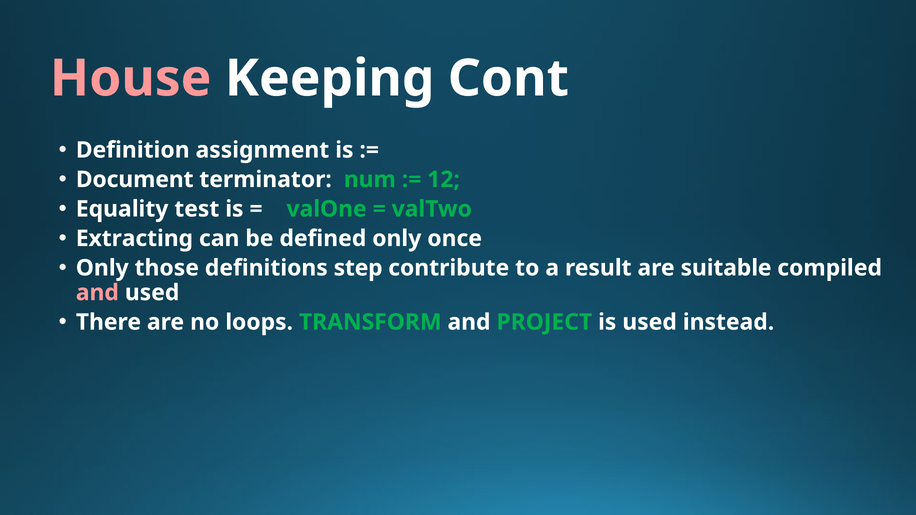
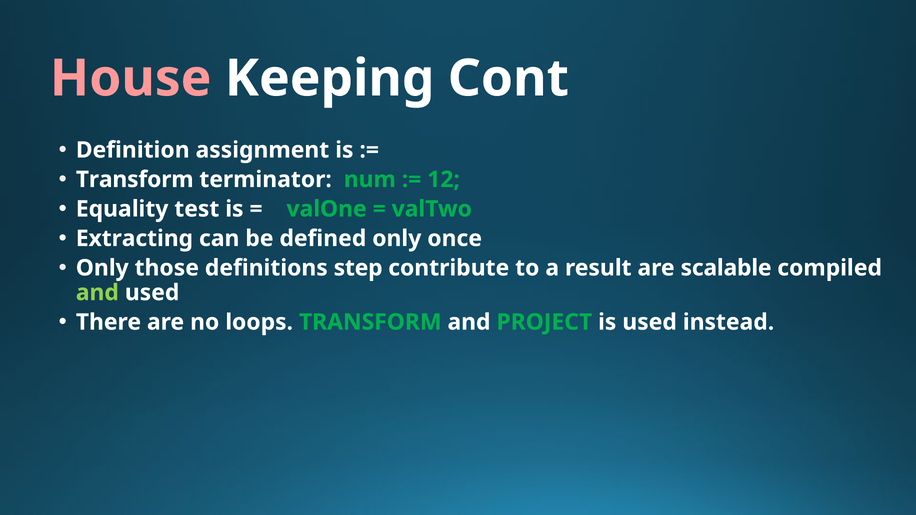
Document at (135, 180): Document -> Transform
suitable: suitable -> scalable
and at (97, 293) colour: pink -> light green
